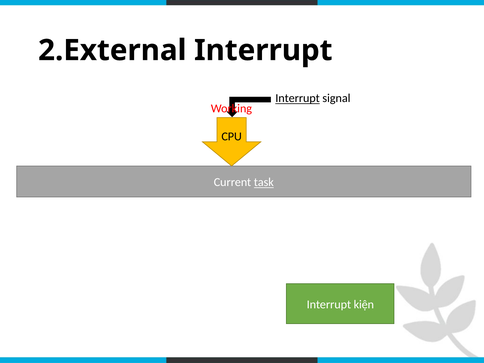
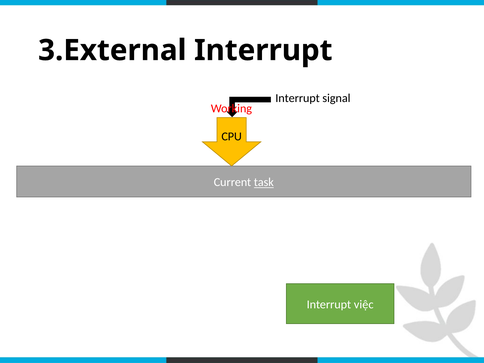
2.External: 2.External -> 3.External
Interrupt at (298, 98) underline: present -> none
kiện: kiện -> việc
